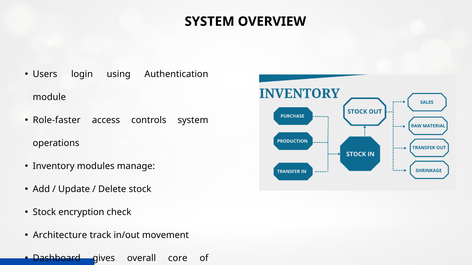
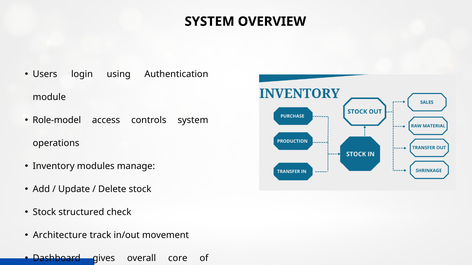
Role-faster: Role-faster -> Role-model
encryption: encryption -> structured
